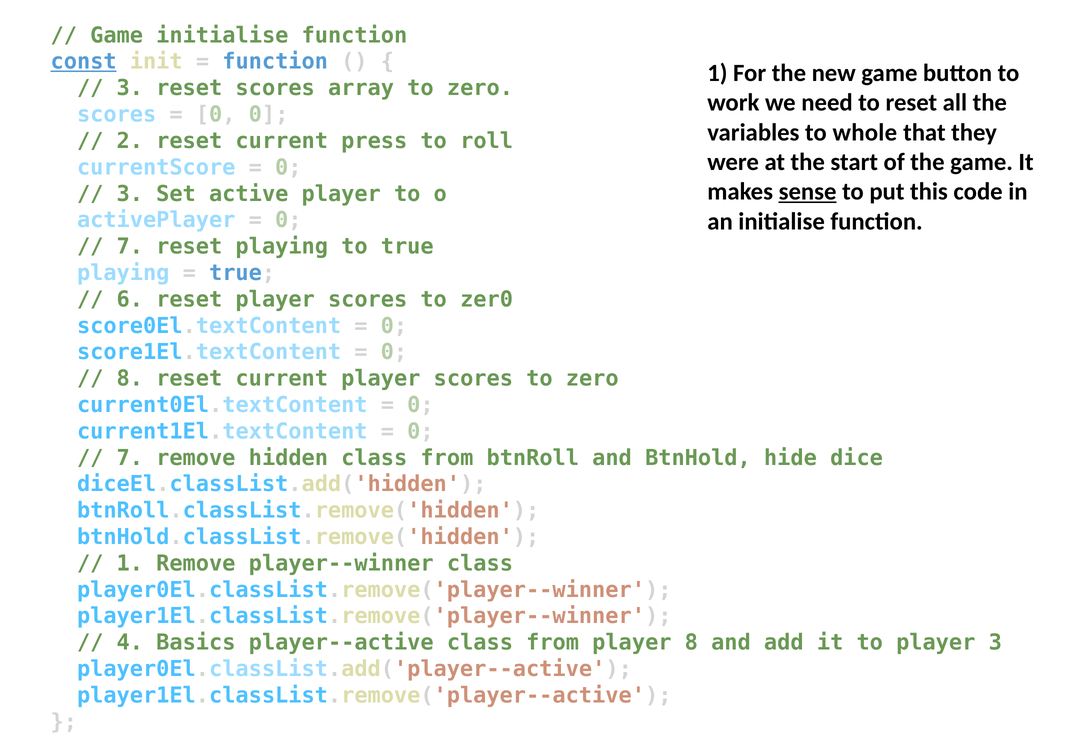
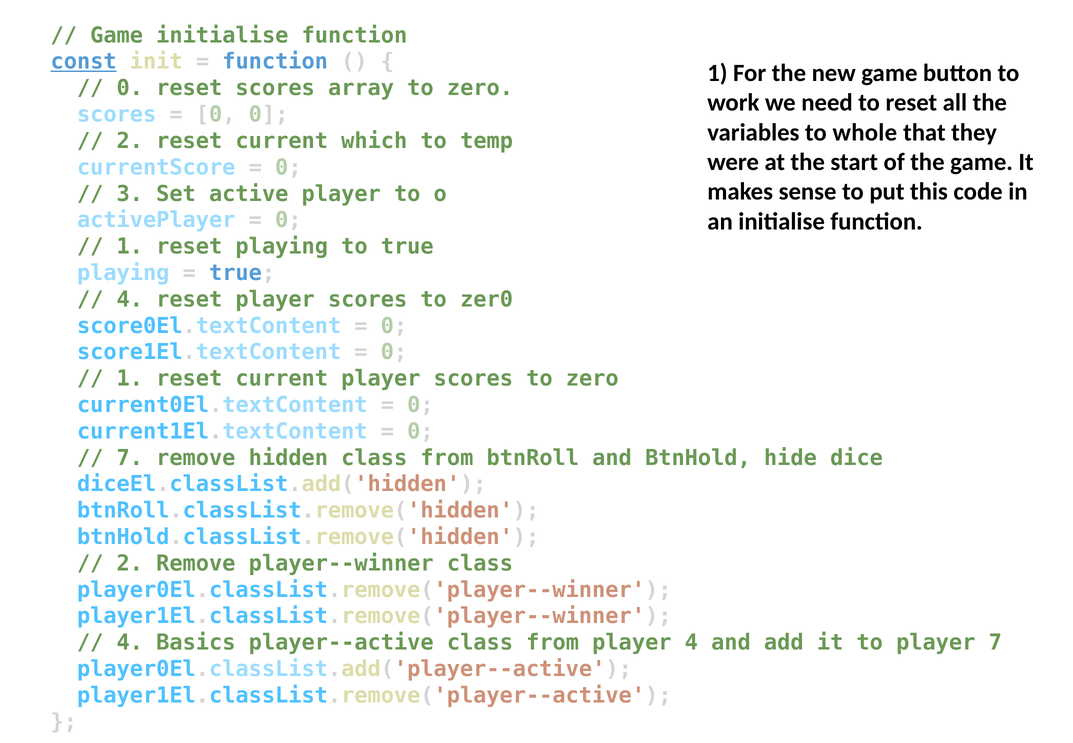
3 at (130, 88): 3 -> 0
press: press -> which
roll: roll -> temp
sense underline: present -> none
7 at (130, 247): 7 -> 1
6 at (130, 299): 6 -> 4
8 at (130, 379): 8 -> 1
1 at (130, 563): 1 -> 2
player 8: 8 -> 4
player 3: 3 -> 7
